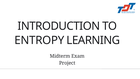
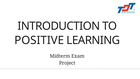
ENTROPY: ENTROPY -> POSITIVE
